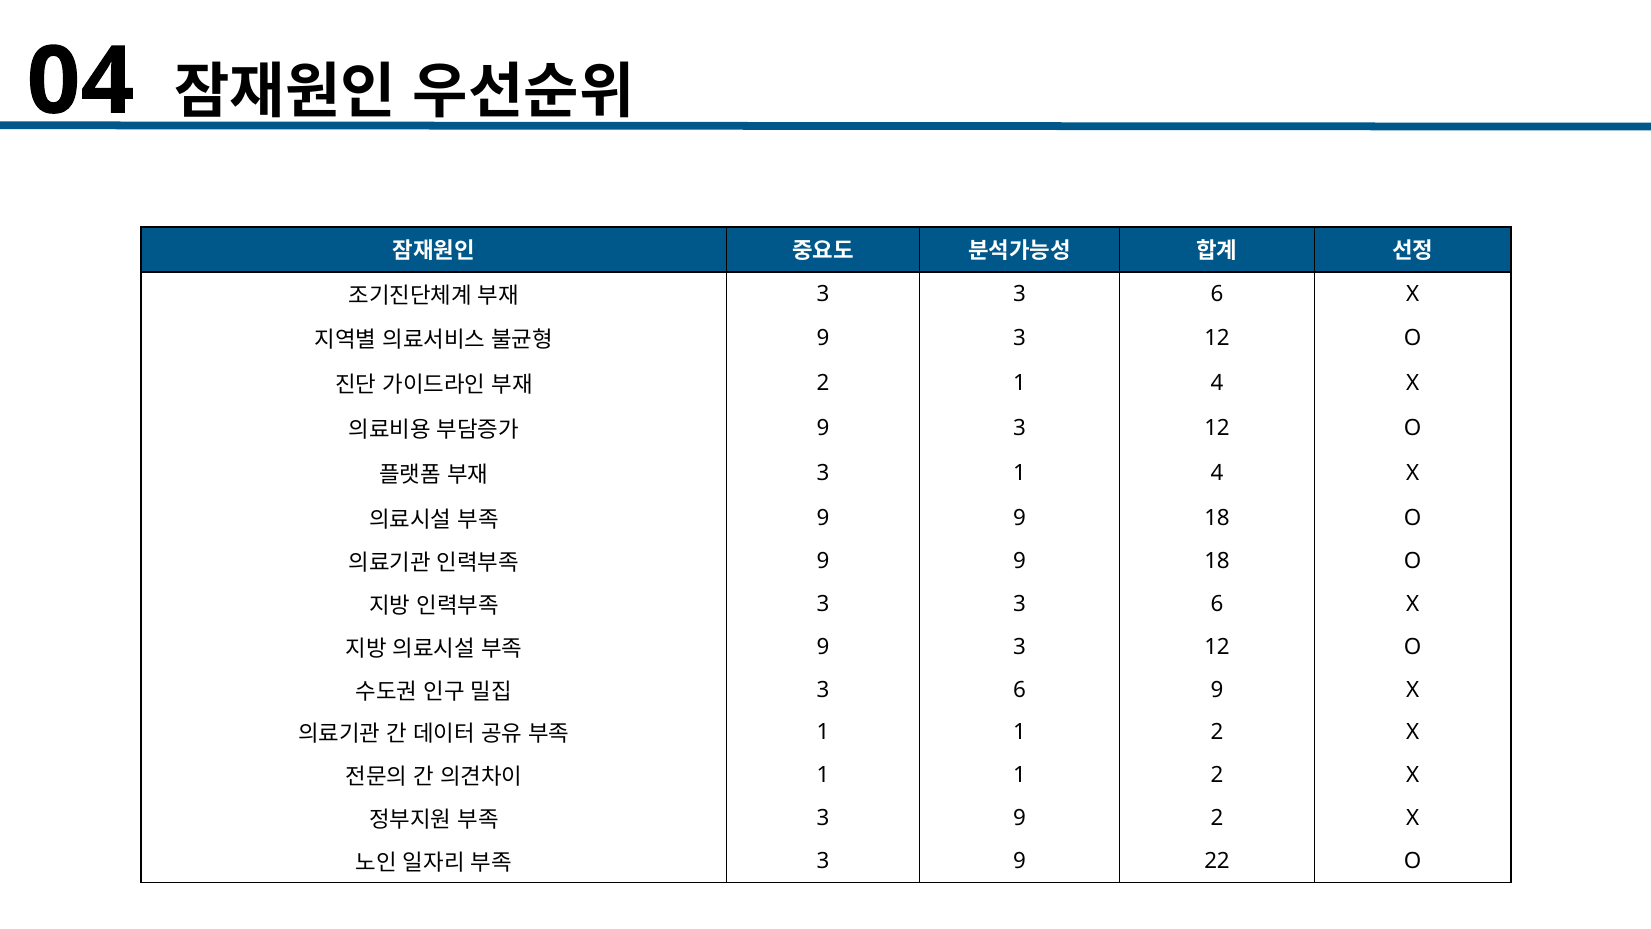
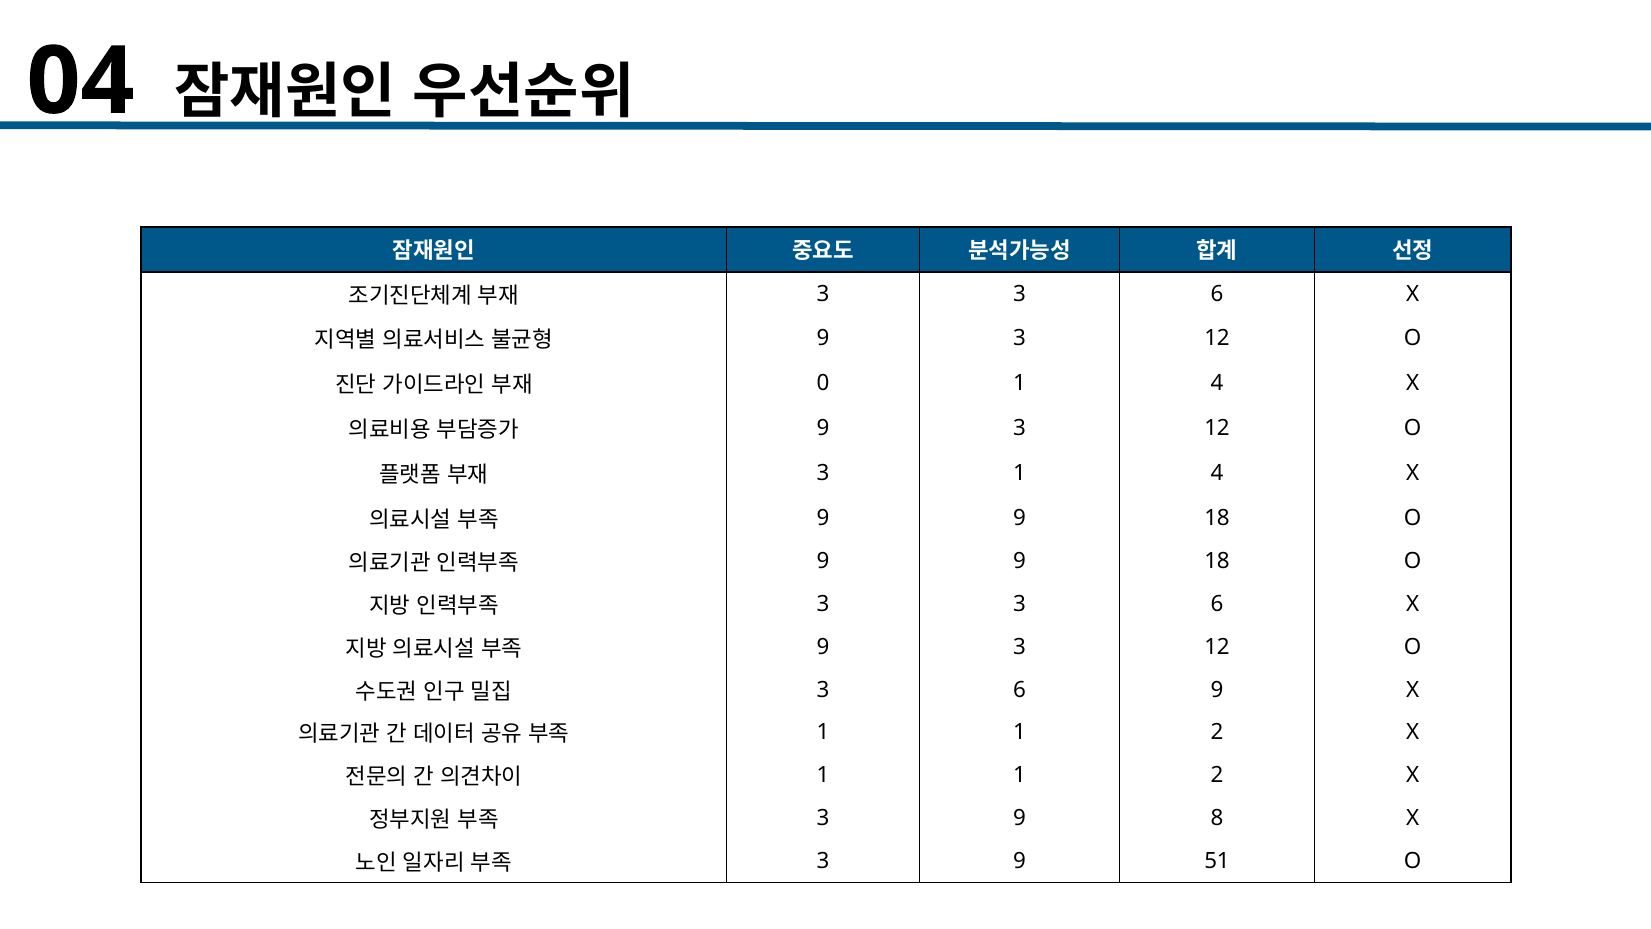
2 at (823, 383): 2 -> 0
9 2: 2 -> 8
22: 22 -> 51
